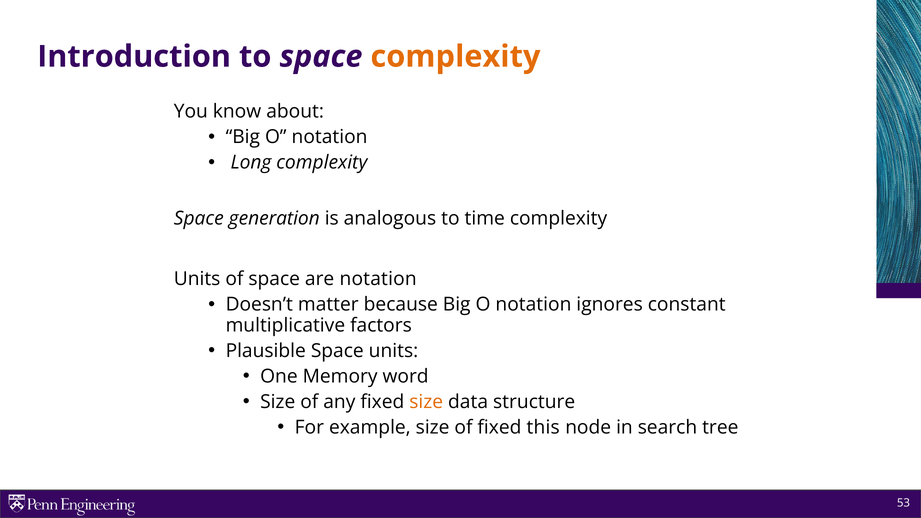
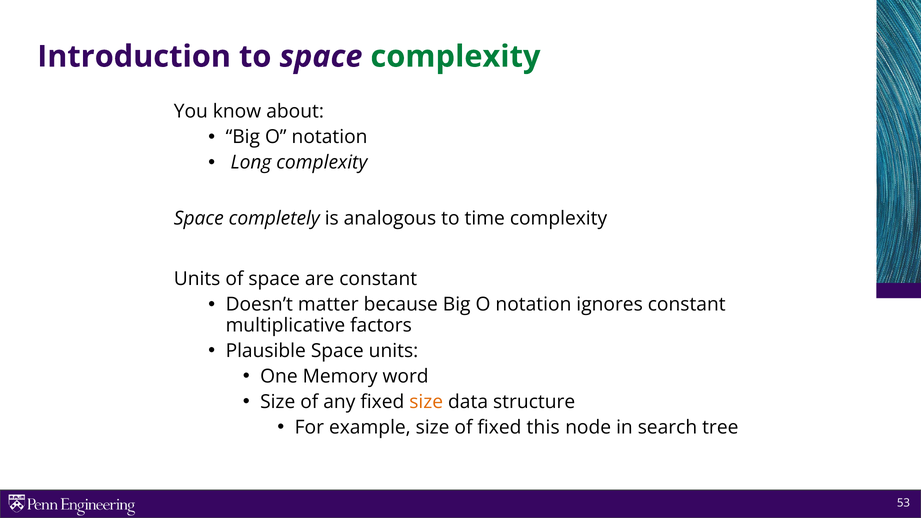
complexity at (455, 57) colour: orange -> green
generation: generation -> completely
are notation: notation -> constant
